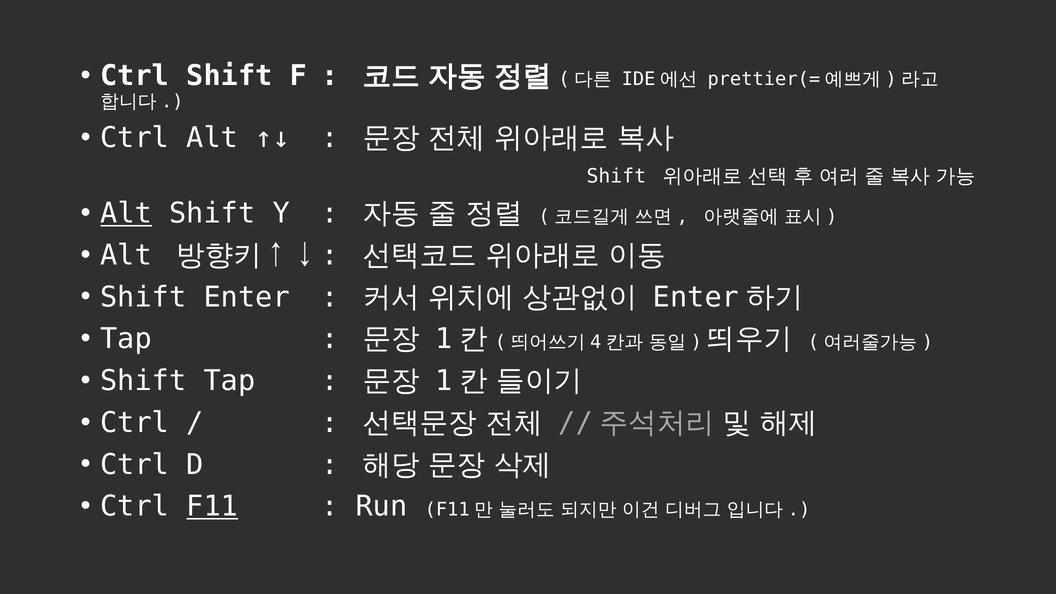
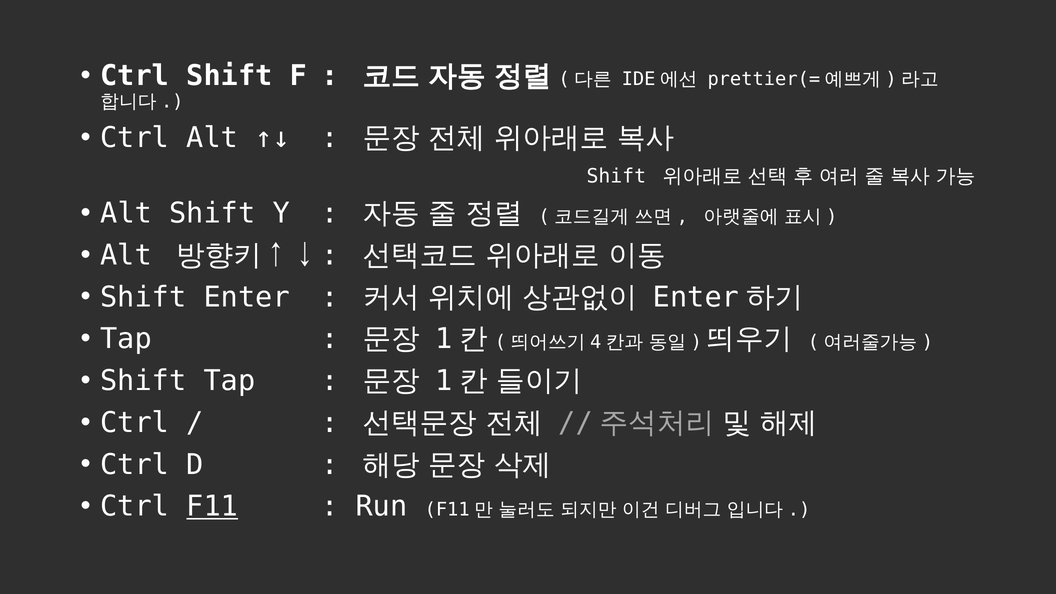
Alt at (126, 213) underline: present -> none
